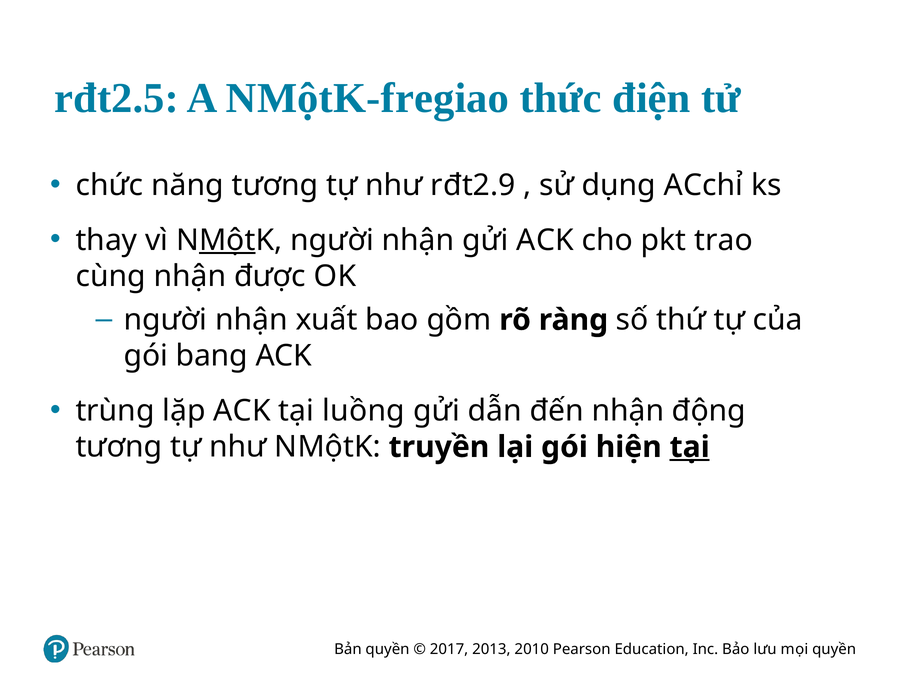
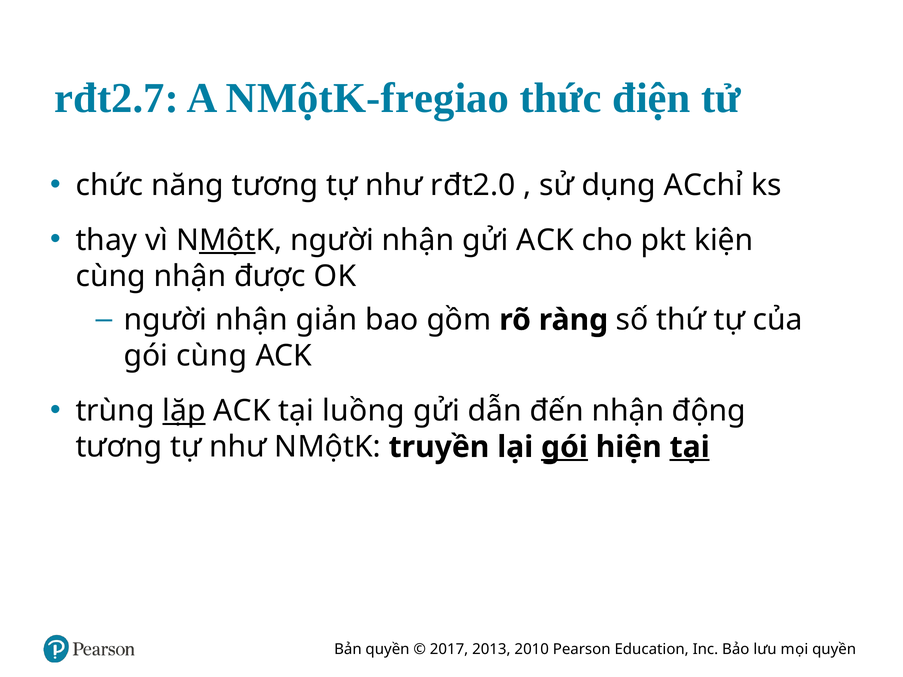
t2.5: t2.5 -> t2.7
t2.9: t2.9 -> t2.0
trao: trao -> kiện
xuất: xuất -> giản
gói bang: bang -> cùng
lặp underline: none -> present
gói at (564, 447) underline: none -> present
